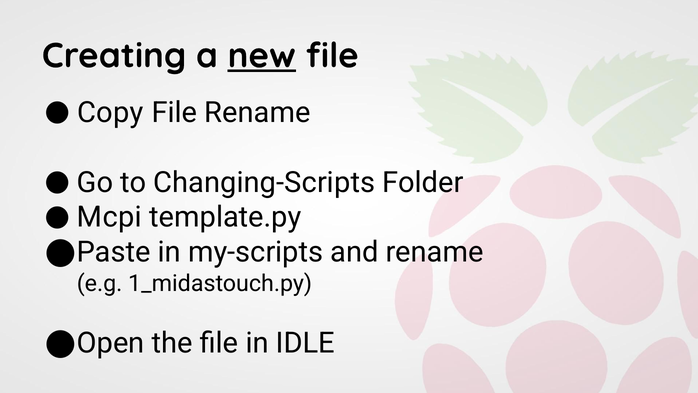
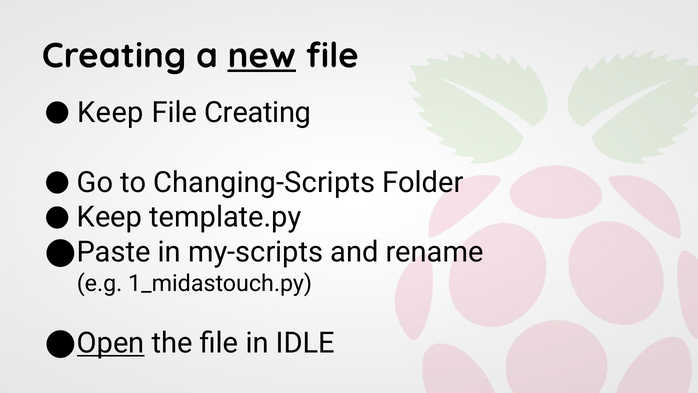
Copy at (110, 112): Copy -> Keep
File Rename: Rename -> Creating
Mcpi at (109, 217): Mcpi -> Keep
Open underline: none -> present
